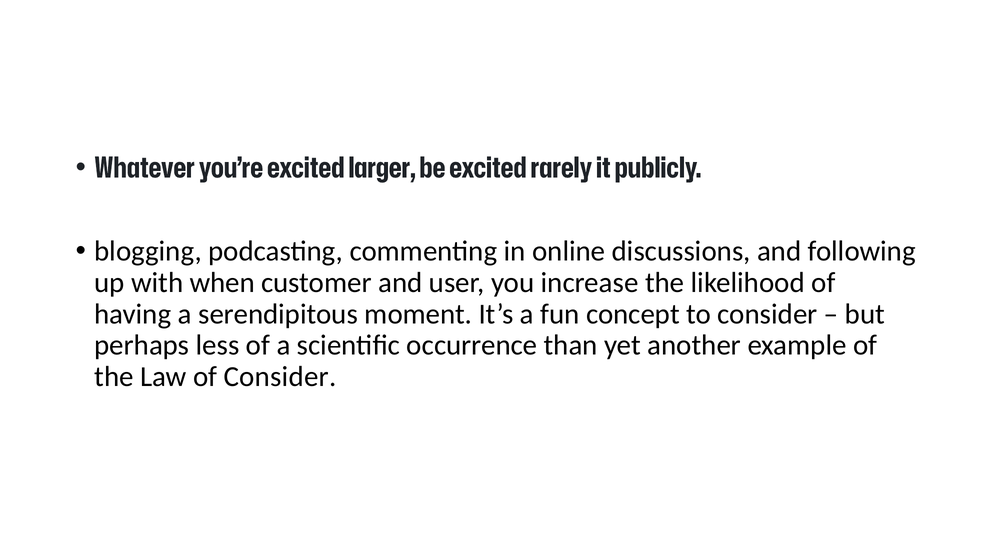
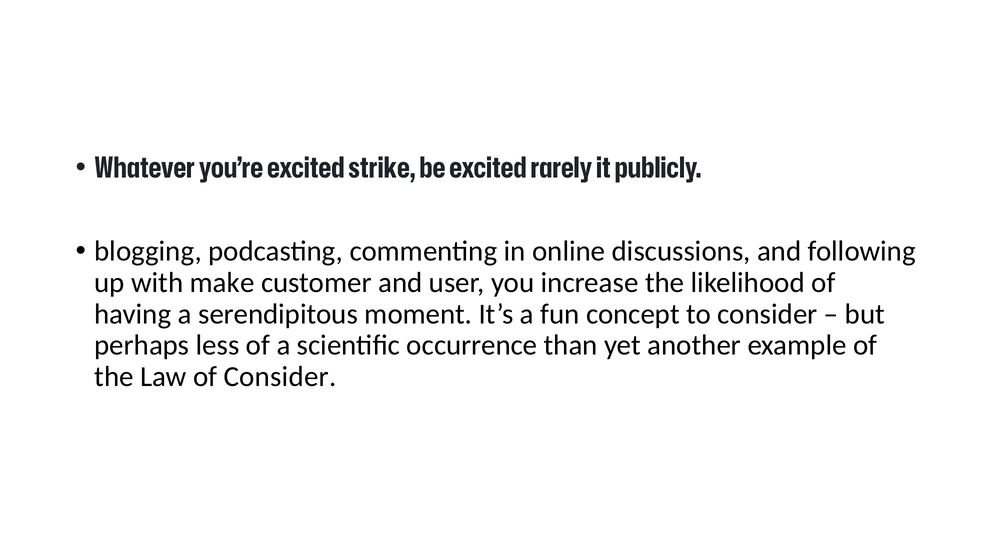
larger: larger -> strike
when: when -> make
